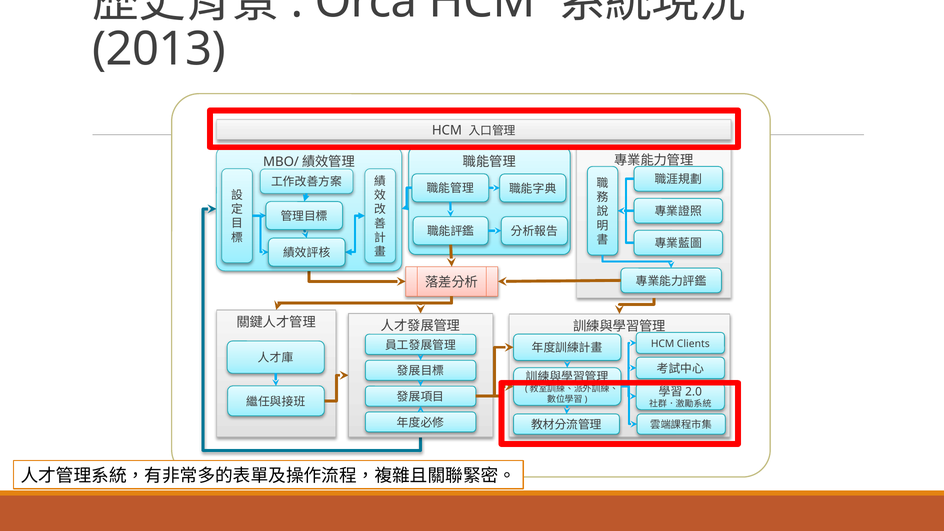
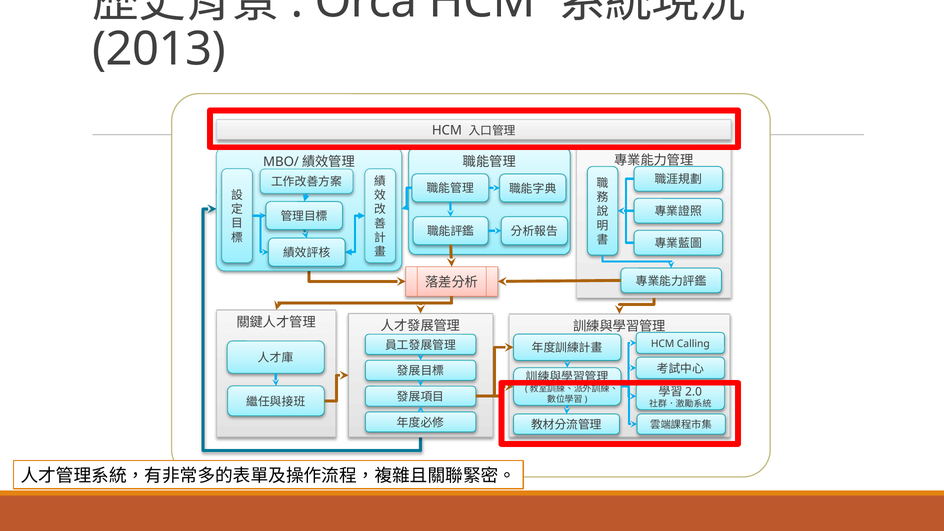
Clients: Clients -> Calling
